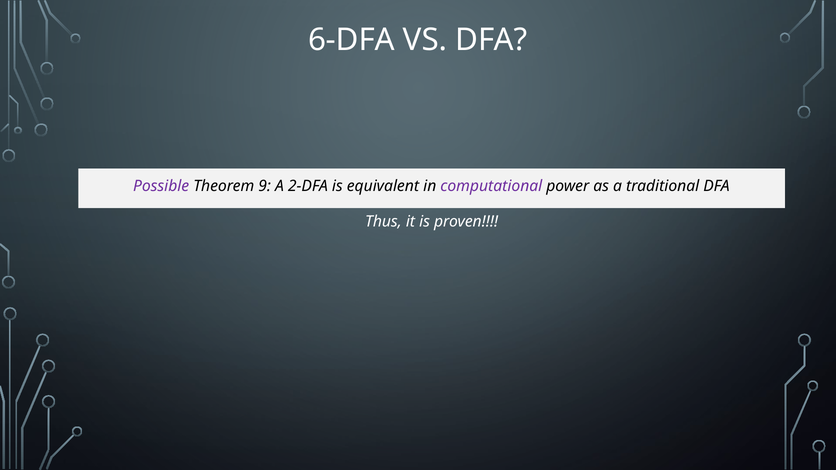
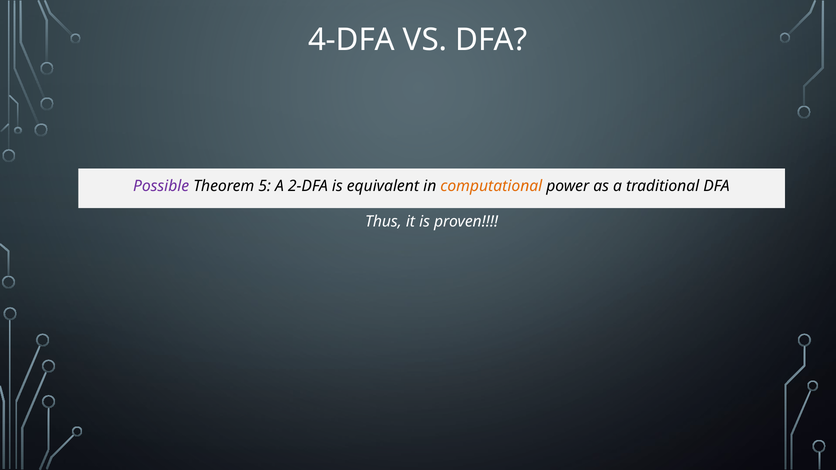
6-DFA: 6-DFA -> 4-DFA
9: 9 -> 5
computational colour: purple -> orange
